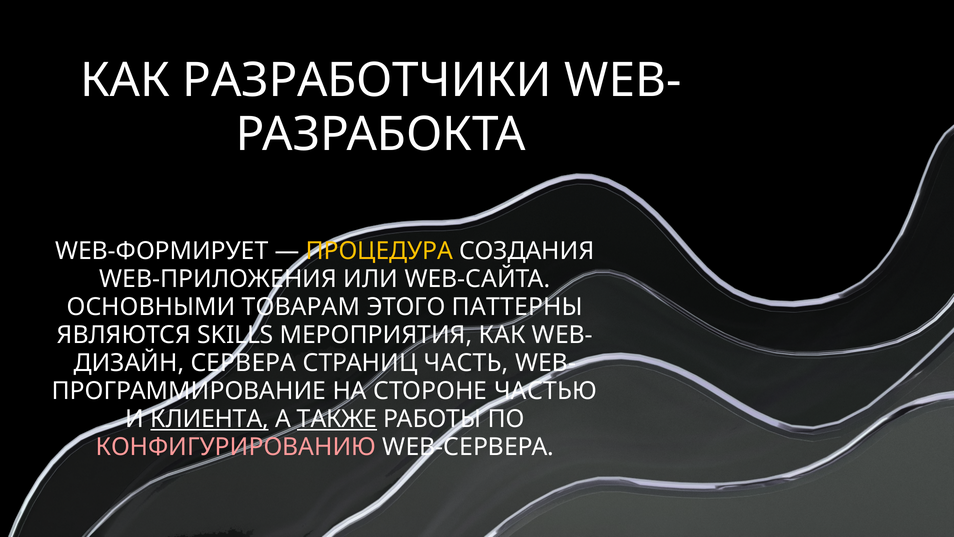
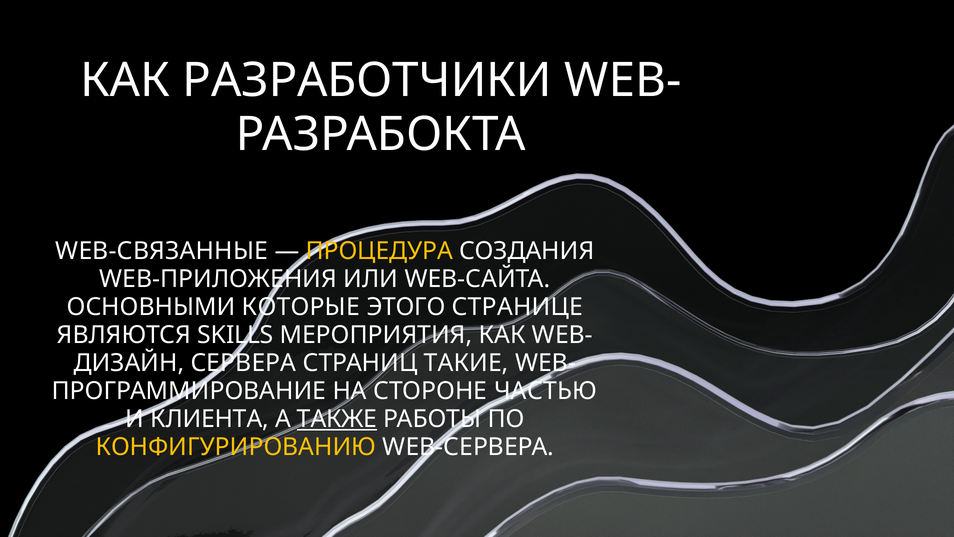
WEB-ФОРМИРУЕТ: WEB-ФОРМИРУЕТ -> WEB-СВЯЗАННЫЕ
ТОВАРАМ: ТОВАРАМ -> КОТОРЫЕ
ПАТТЕРНЫ: ПАТТЕРНЫ -> СТРАНИЦЕ
ЧАСТЬ: ЧАСТЬ -> ТАКИЕ
КЛИЕНТА underline: present -> none
КОНФИГУРИРОВАНИЮ colour: pink -> yellow
